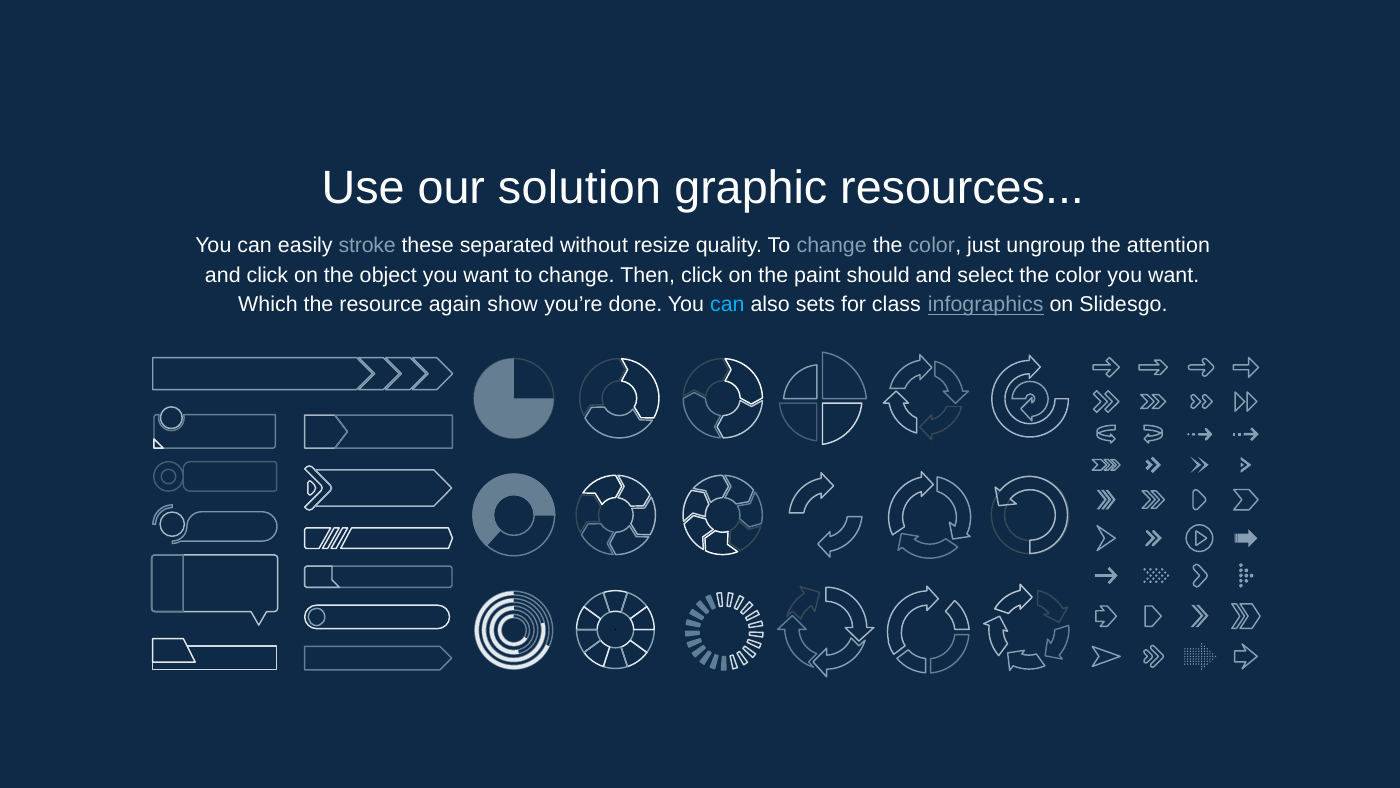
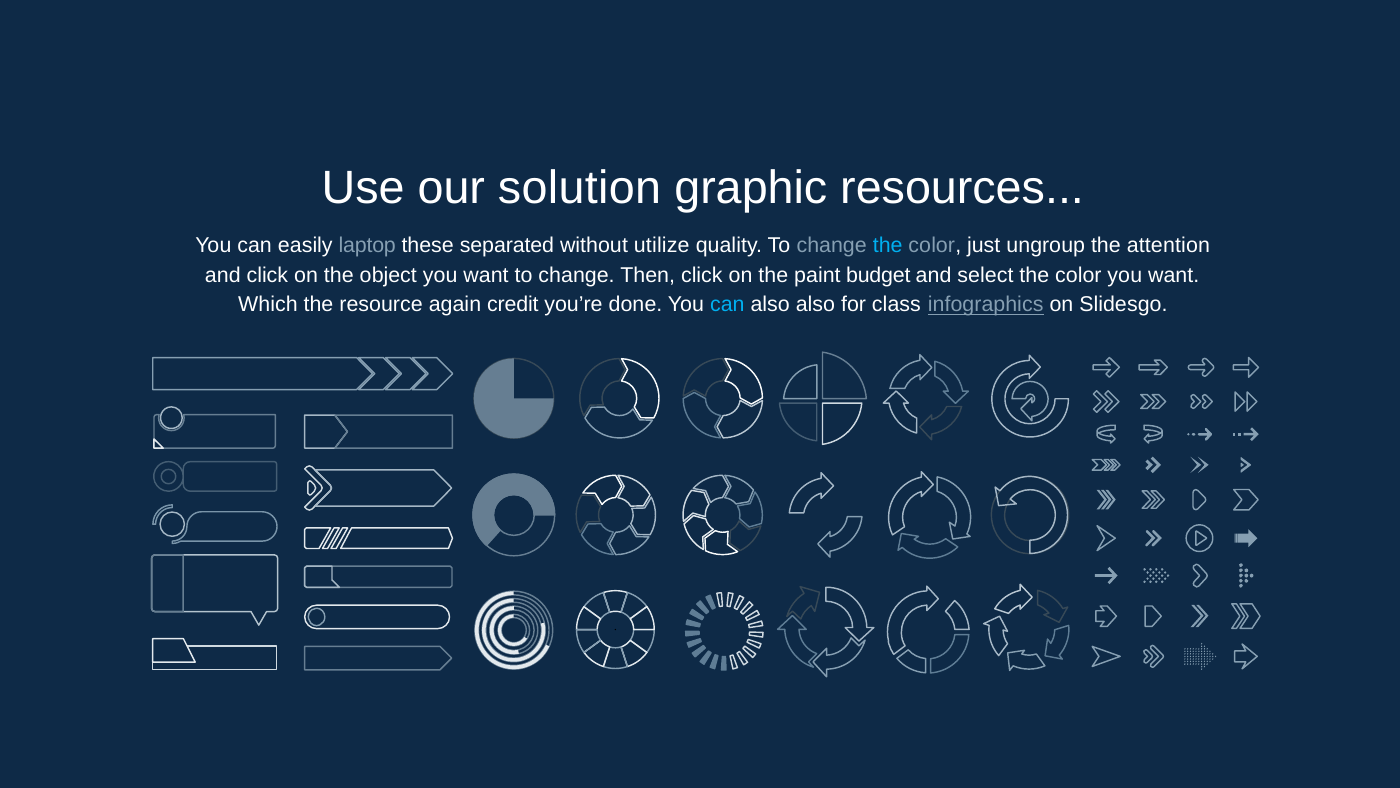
stroke: stroke -> laptop
resize: resize -> utilize
the at (888, 246) colour: white -> light blue
should: should -> budget
show: show -> credit
also sets: sets -> also
